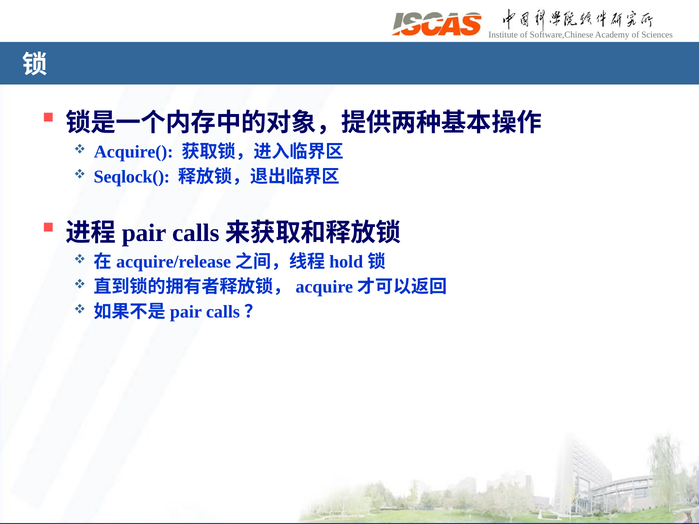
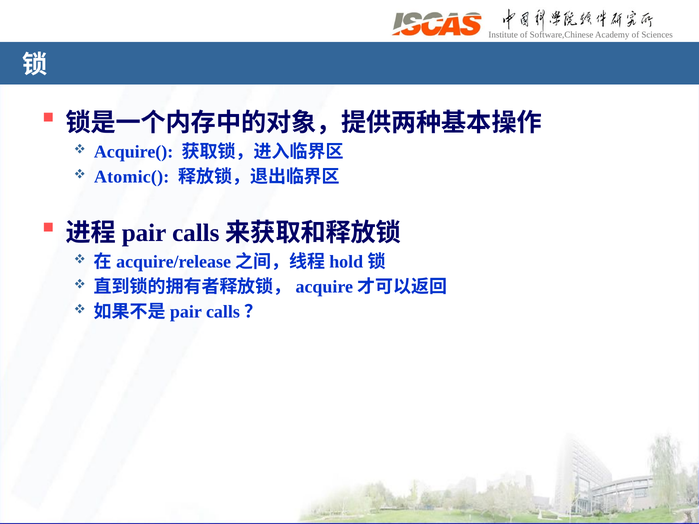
Seqlock(: Seqlock( -> Atomic(
